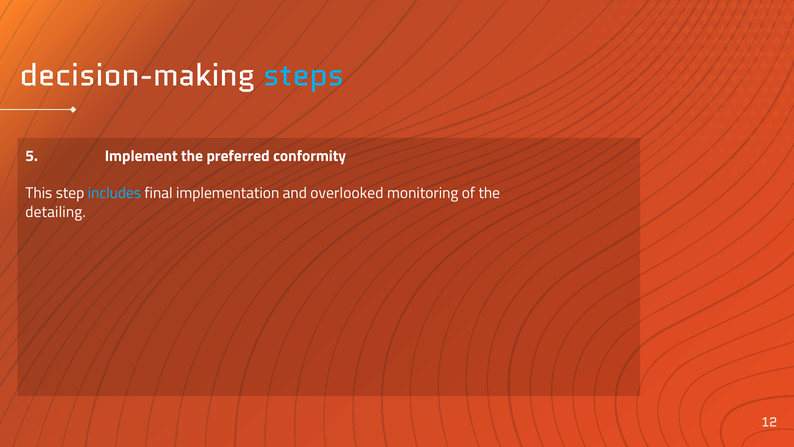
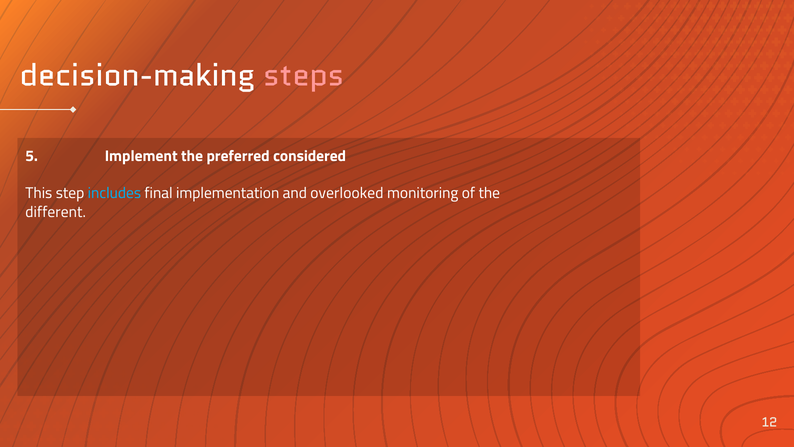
steps colour: light blue -> pink
conformity: conformity -> considered
detailing: detailing -> different
